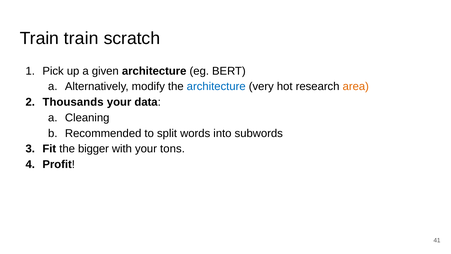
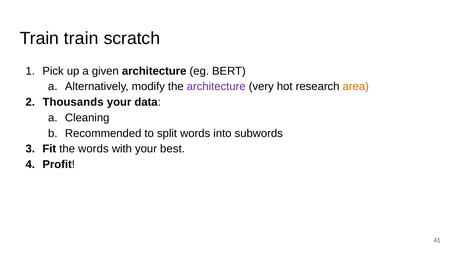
architecture at (216, 86) colour: blue -> purple
the bigger: bigger -> words
tons: tons -> best
